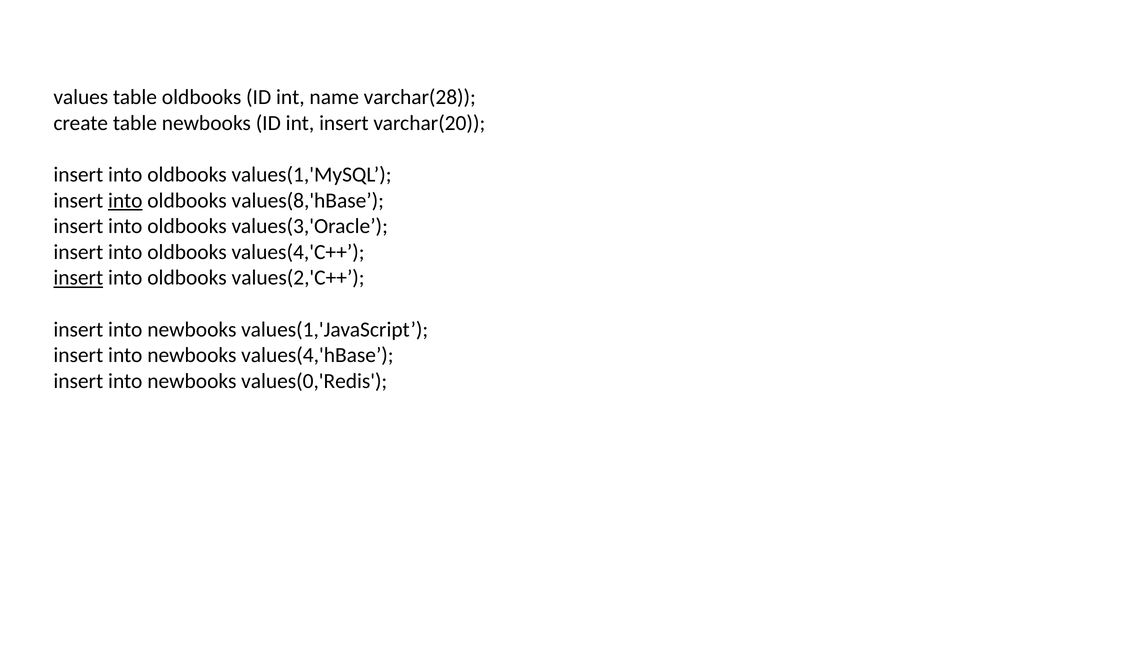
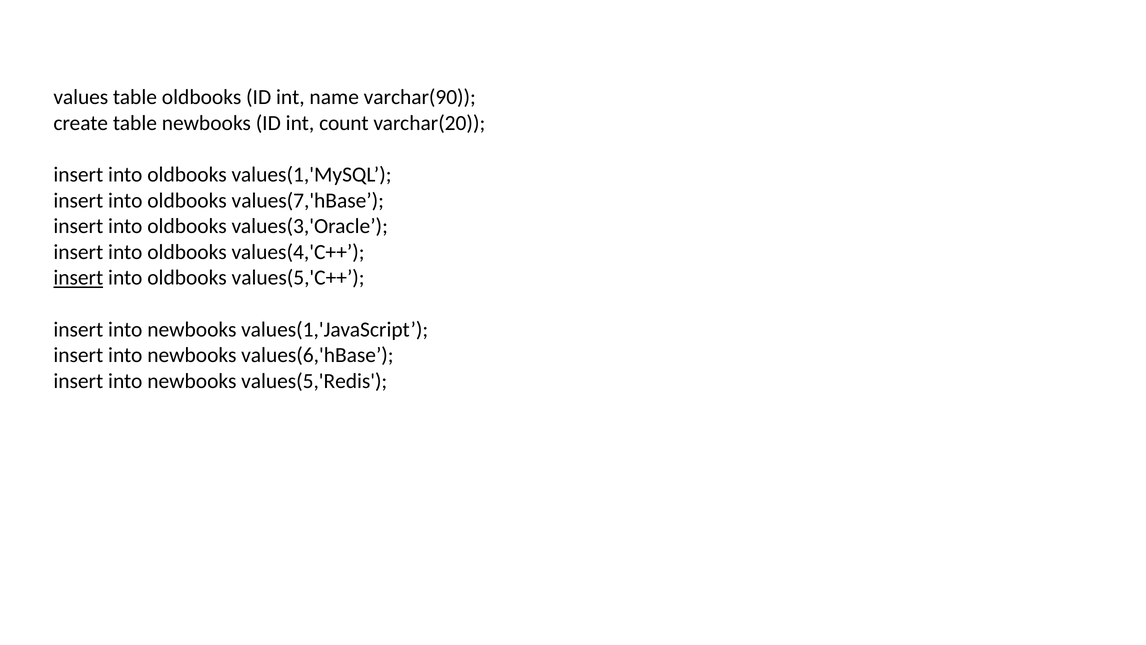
varchar(28: varchar(28 -> varchar(90
int insert: insert -> count
into at (125, 200) underline: present -> none
values(8,'hBase: values(8,'hBase -> values(7,'hBase
values(2,'C++: values(2,'C++ -> values(5,'C++
values(4,'hBase: values(4,'hBase -> values(6,'hBase
values(0,'Redis: values(0,'Redis -> values(5,'Redis
